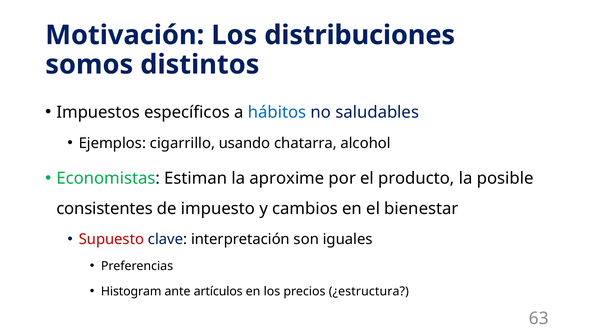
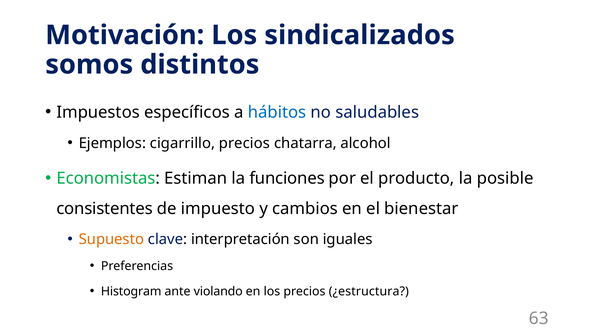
distribuciones: distribuciones -> sindicalizados
cigarrillo usando: usando -> precios
aproxime: aproxime -> funciones
Supuesto colour: red -> orange
artículos: artículos -> violando
